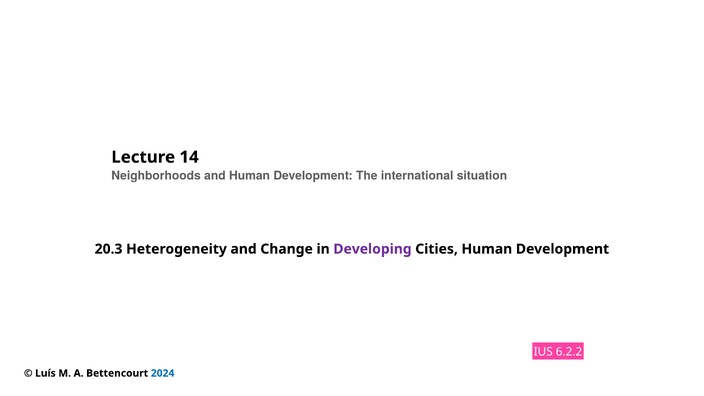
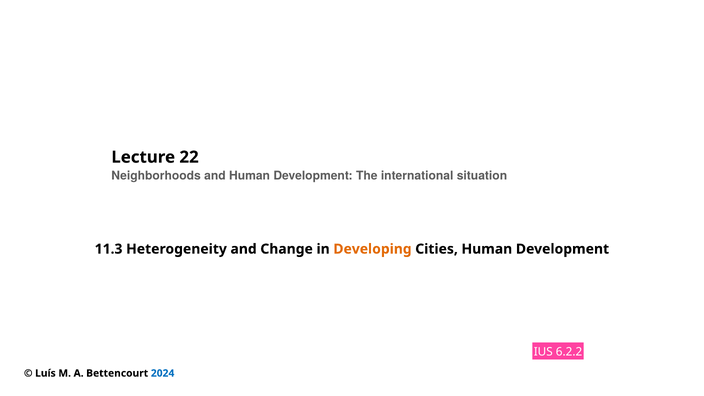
14: 14 -> 22
20.3: 20.3 -> 11.3
Developing colour: purple -> orange
